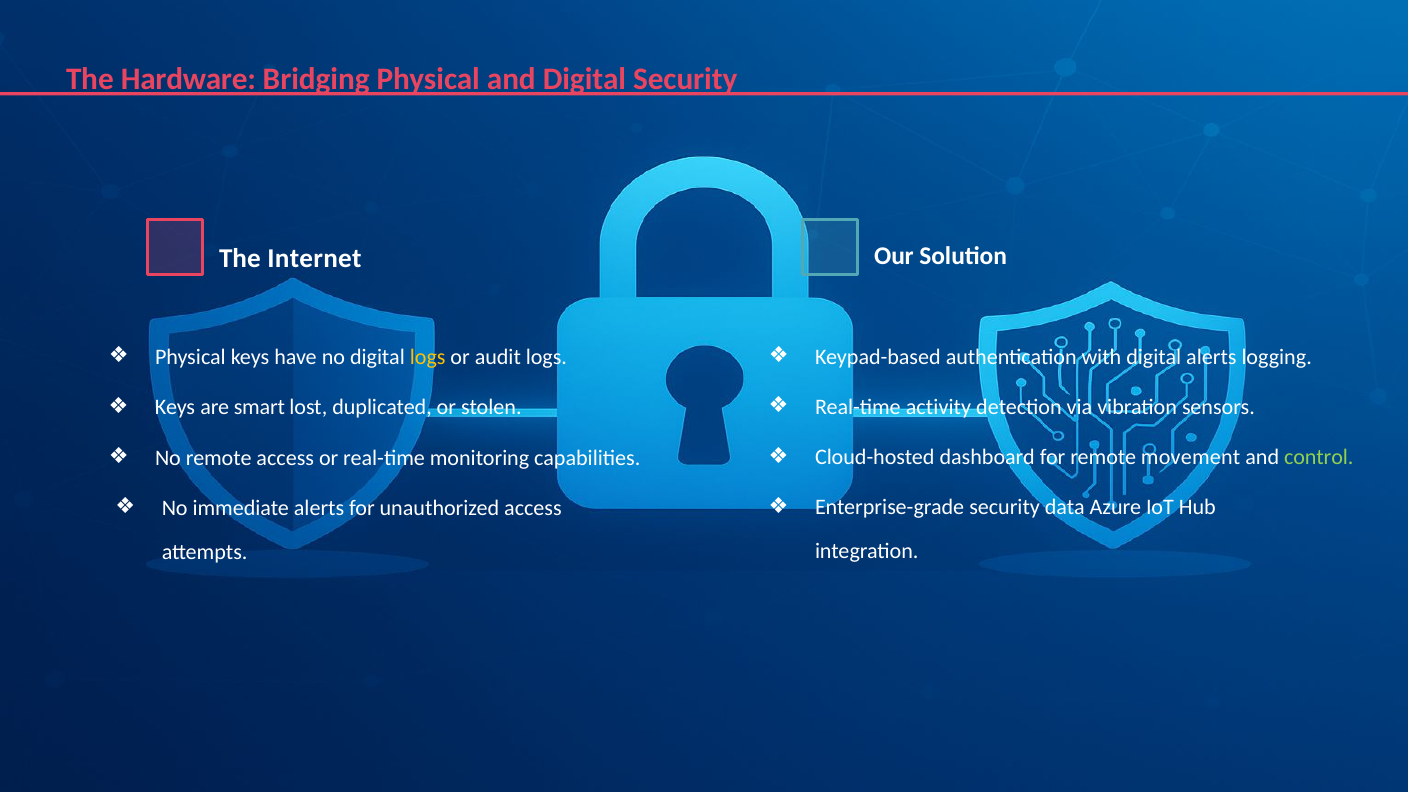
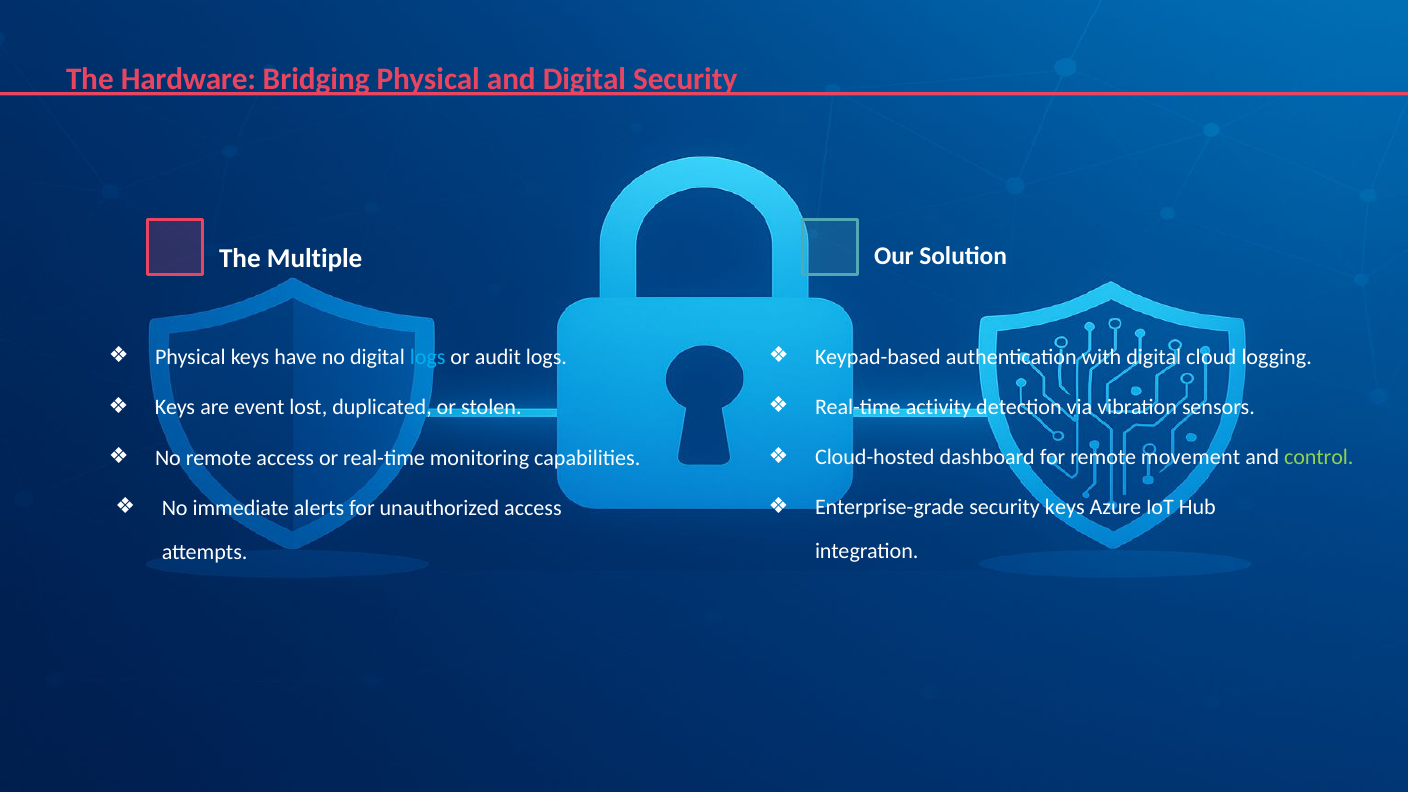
Internet: Internet -> Multiple
logs at (428, 357) colour: yellow -> light blue
digital alerts: alerts -> cloud
smart: smart -> event
security data: data -> keys
